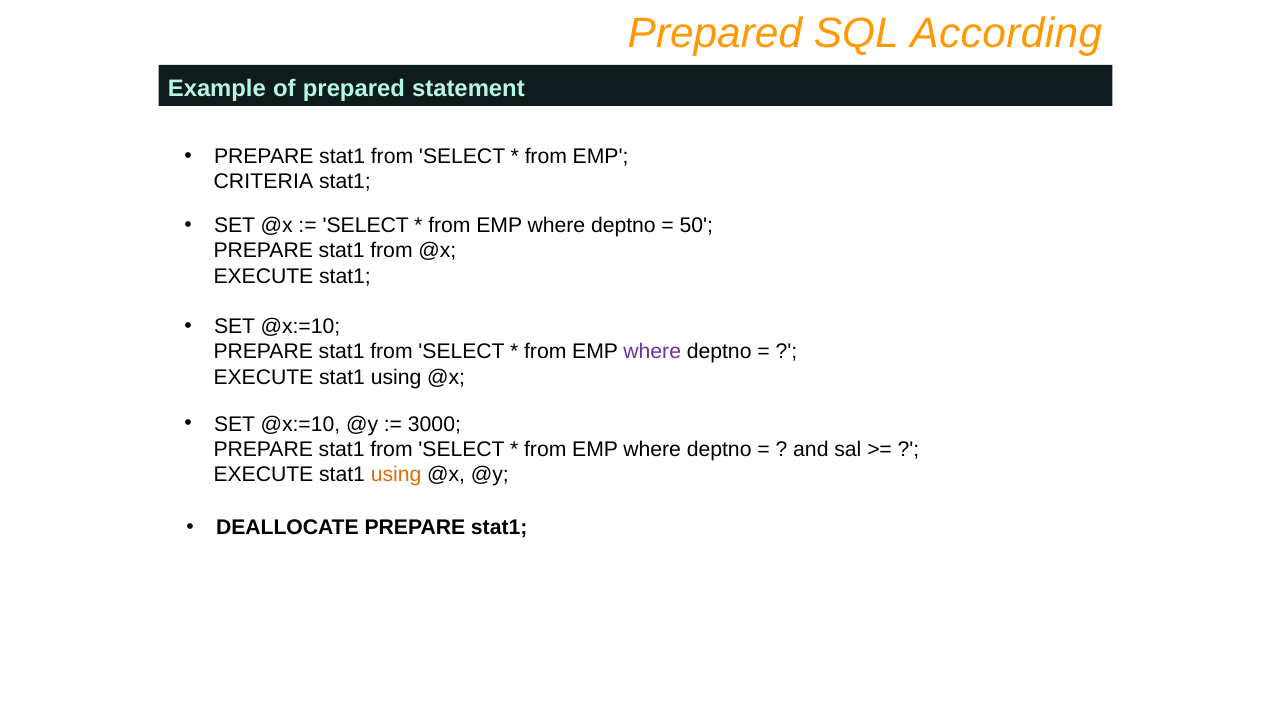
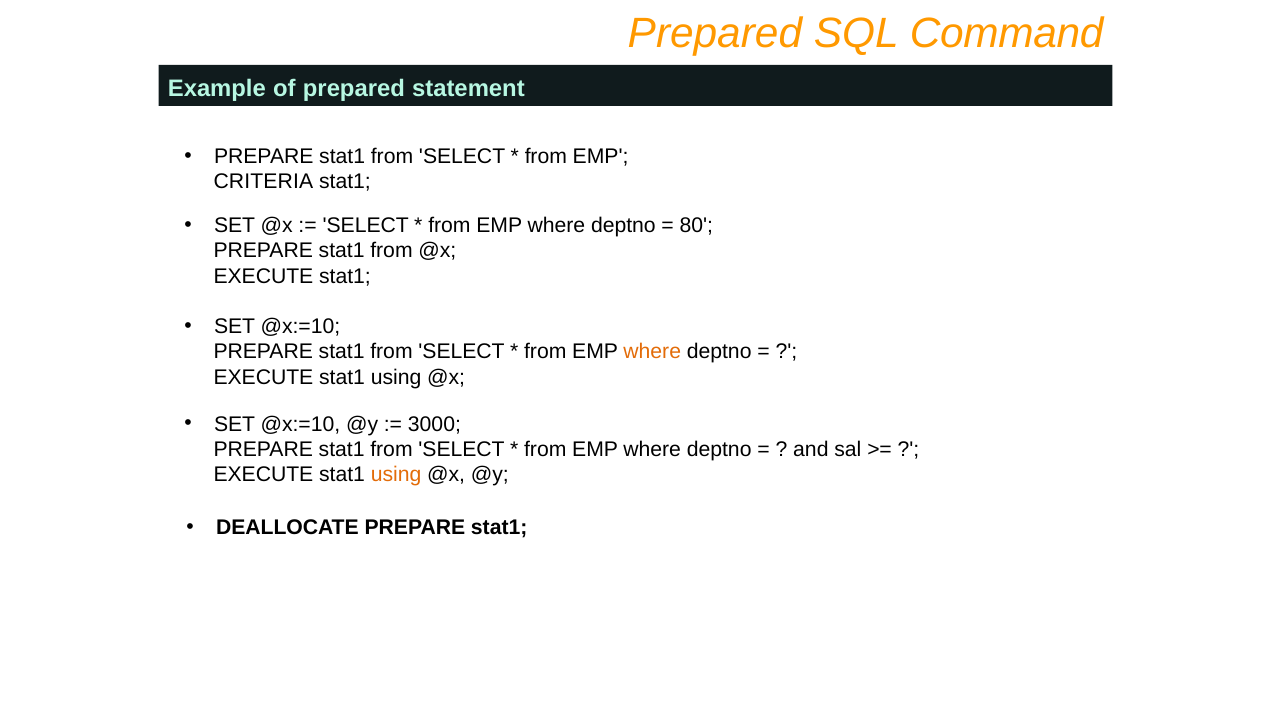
According: According -> Command
50: 50 -> 80
where at (652, 352) colour: purple -> orange
